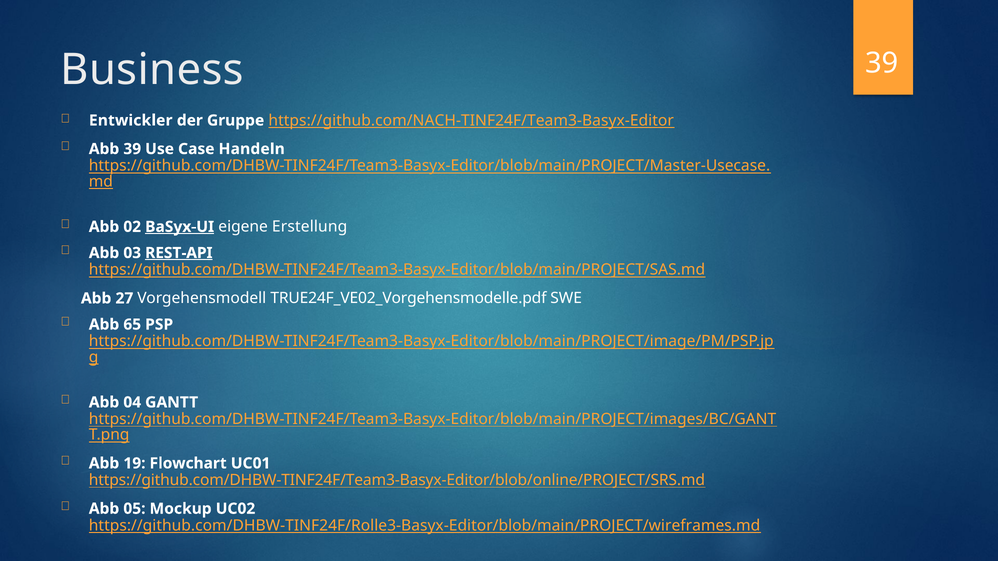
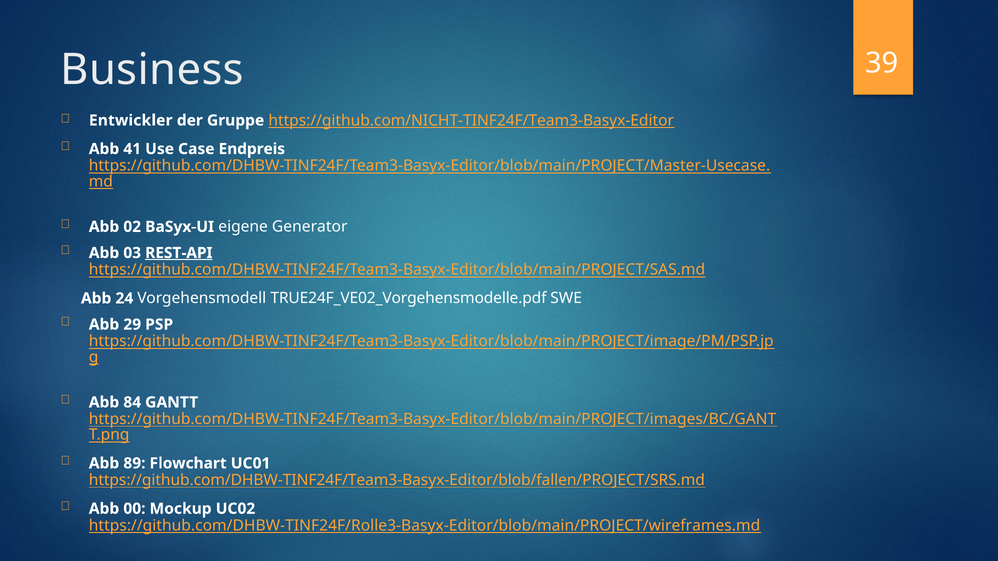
https://github.com/NACH-TINF24F/Team3-Basyx-Editor: https://github.com/NACH-TINF24F/Team3-Basyx-Editor -> https://github.com/NICHT-TINF24F/Team3-Basyx-Editor
Abb 39: 39 -> 41
Handeln: Handeln -> Endpreis
BaSyx-UI underline: present -> none
Erstellung: Erstellung -> Generator
27: 27 -> 24
65: 65 -> 29
04: 04 -> 84
19: 19 -> 89
https://github.com/DHBW-TINF24F/Team3-Basyx-Editor/blob/online/PROJECT/SRS.md: https://github.com/DHBW-TINF24F/Team3-Basyx-Editor/blob/online/PROJECT/SRS.md -> https://github.com/DHBW-TINF24F/Team3-Basyx-Editor/blob/fallen/PROJECT/SRS.md
05: 05 -> 00
